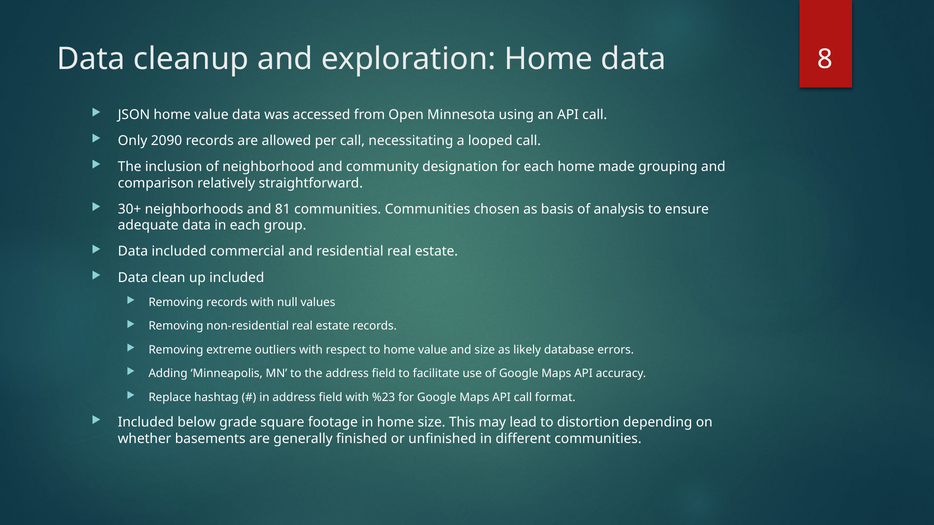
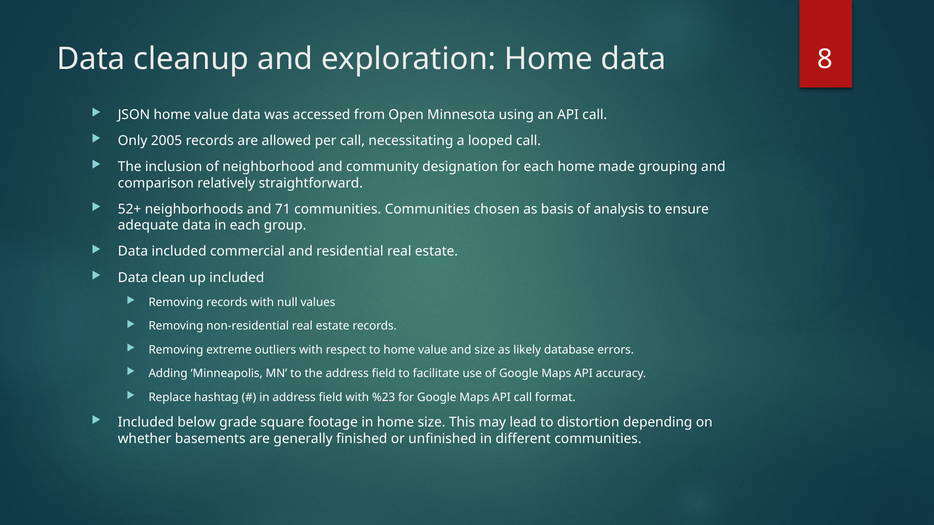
2090: 2090 -> 2005
30+: 30+ -> 52+
81: 81 -> 71
